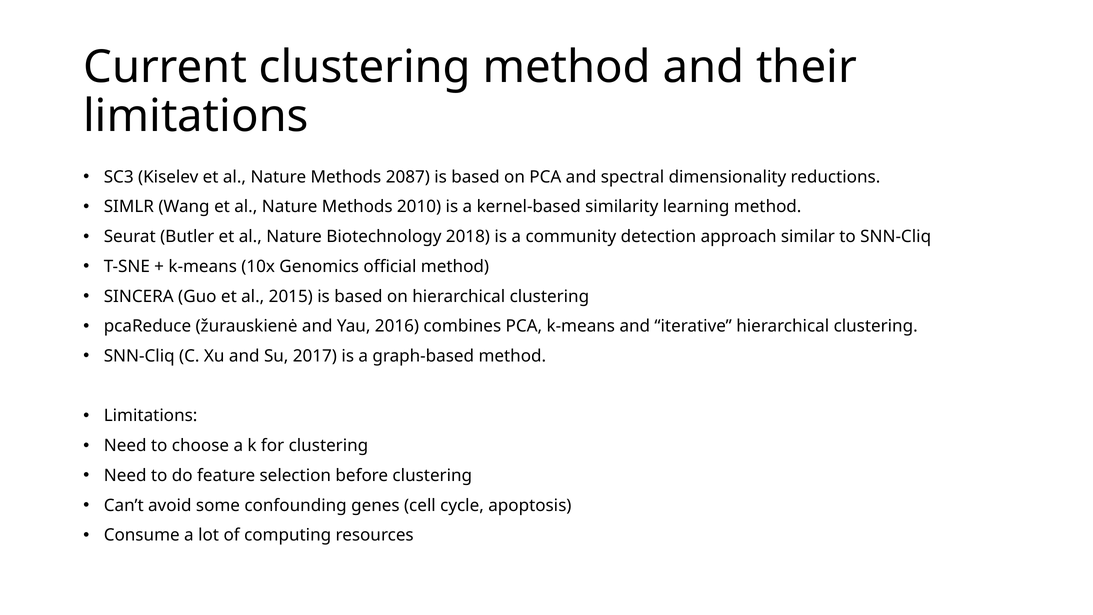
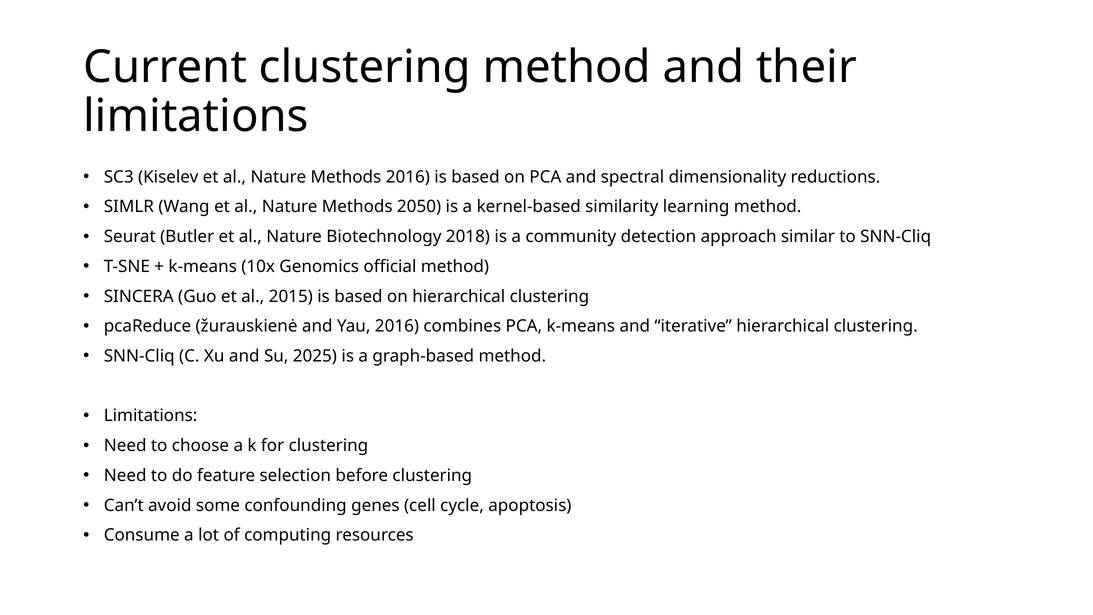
Methods 2087: 2087 -> 2016
2010: 2010 -> 2050
2017: 2017 -> 2025
